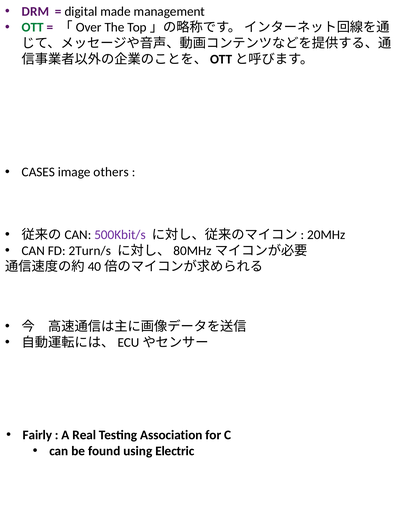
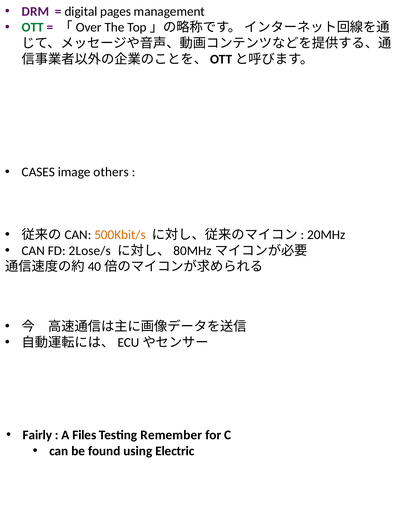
made: made -> pages
500Kbit/s colour: purple -> orange
2Turn/s: 2Turn/s -> 2Lose/s
Real: Real -> Files
Association: Association -> Remember
